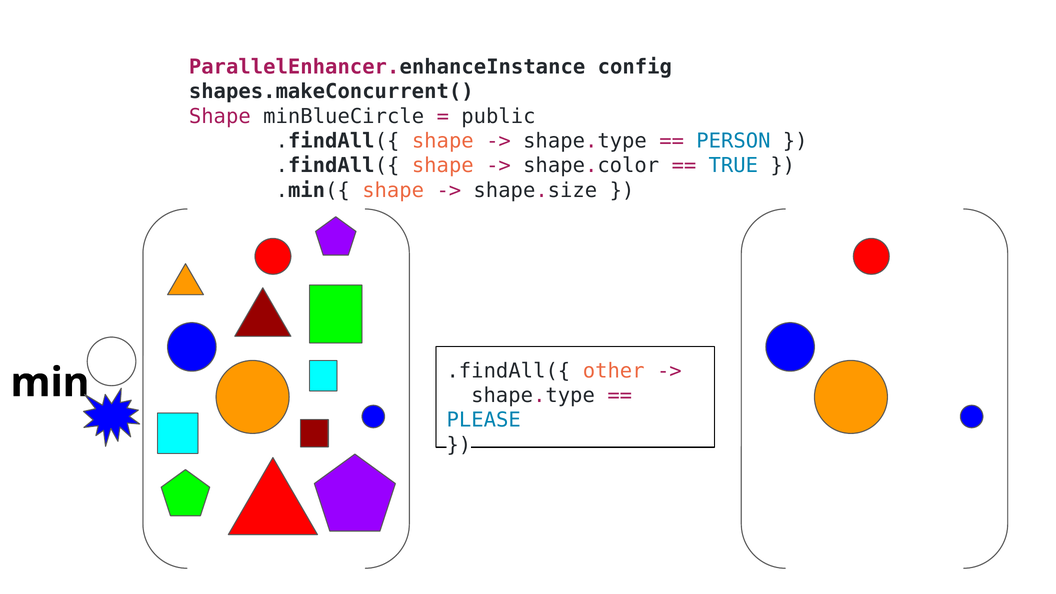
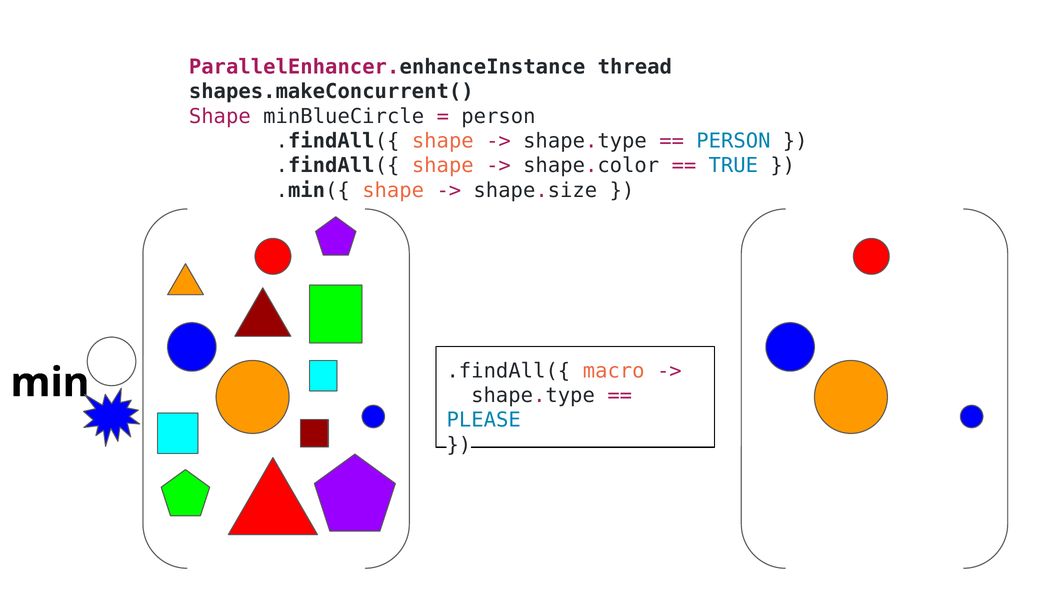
config: config -> thread
public at (498, 116): public -> person
other: other -> macro
